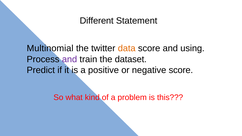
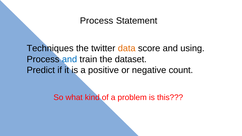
Different at (97, 21): Different -> Process
Multinomial: Multinomial -> Techniques
and at (70, 59) colour: purple -> blue
negative score: score -> count
